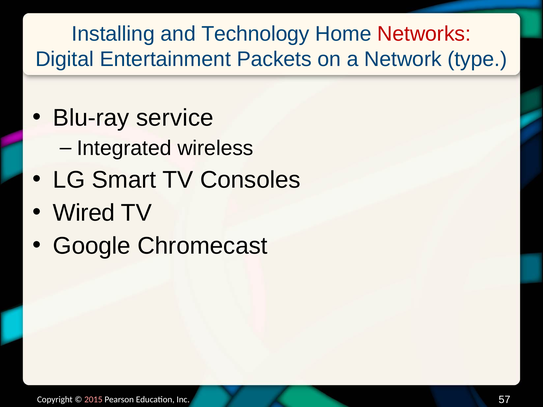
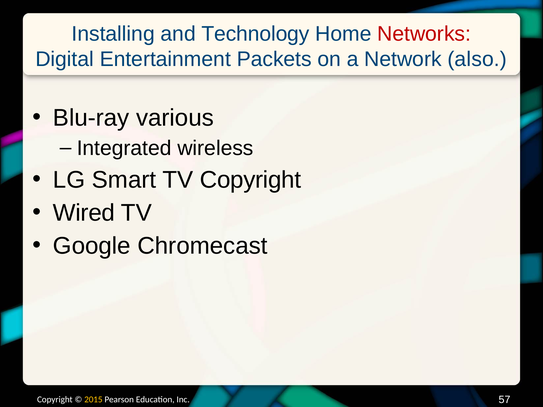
type: type -> also
service: service -> various
TV Consoles: Consoles -> Copyright
2015 colour: pink -> yellow
